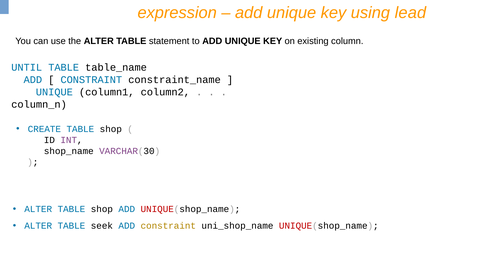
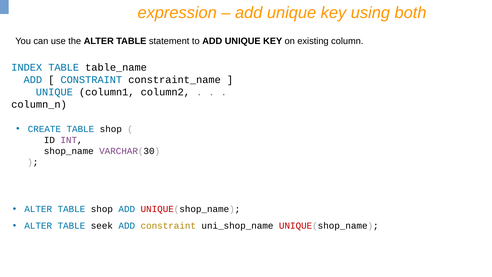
lead: lead -> both
UNTIL: UNTIL -> INDEX
